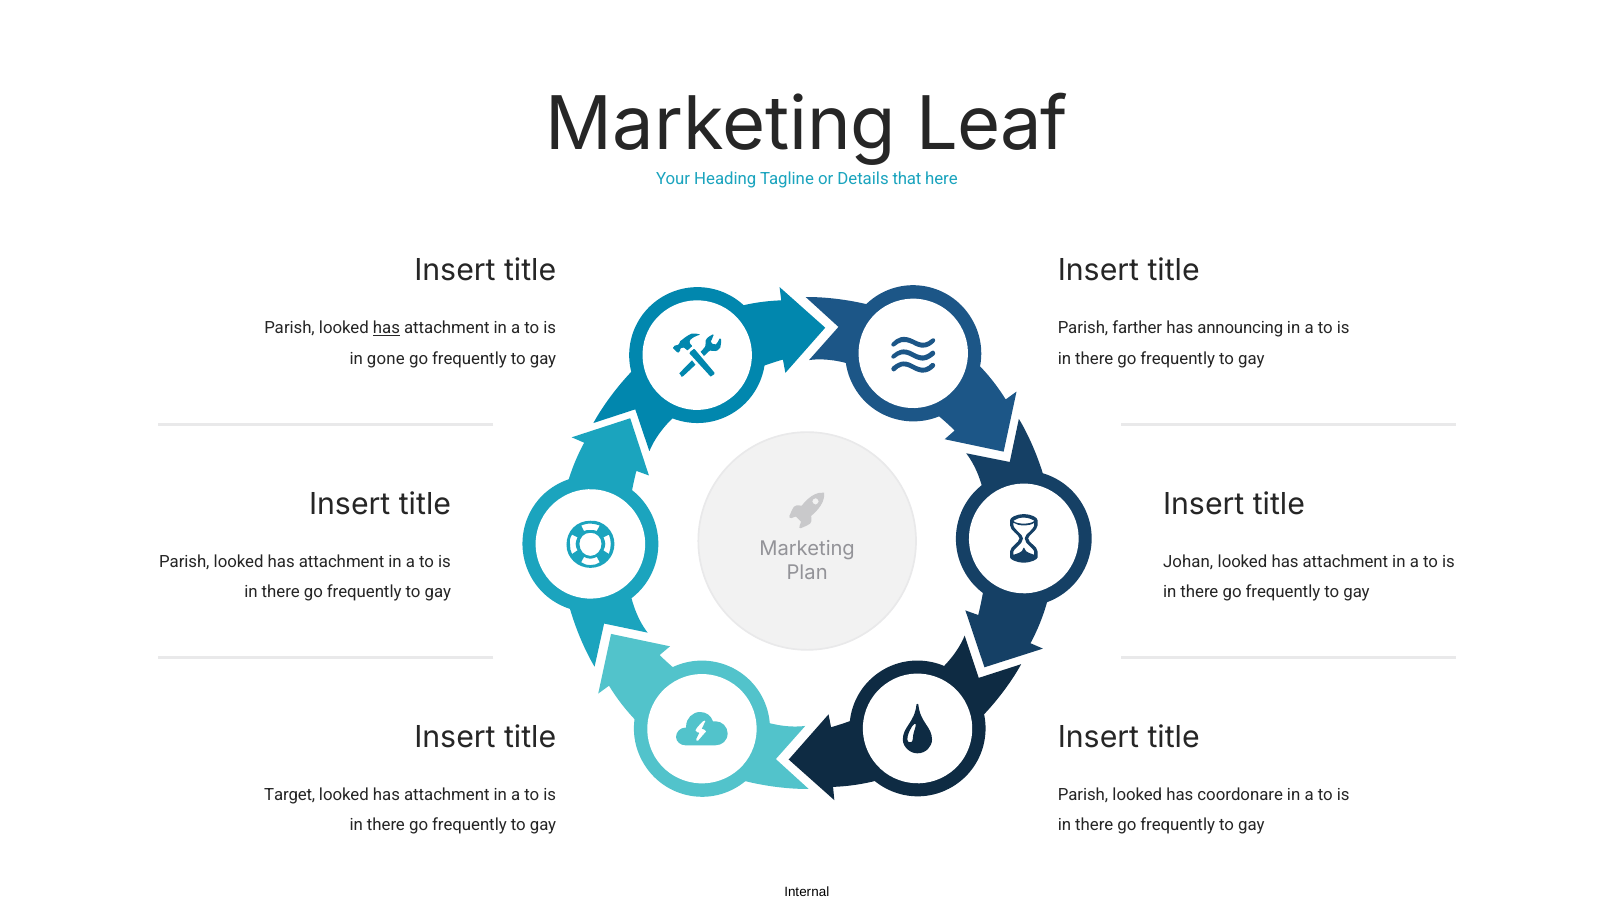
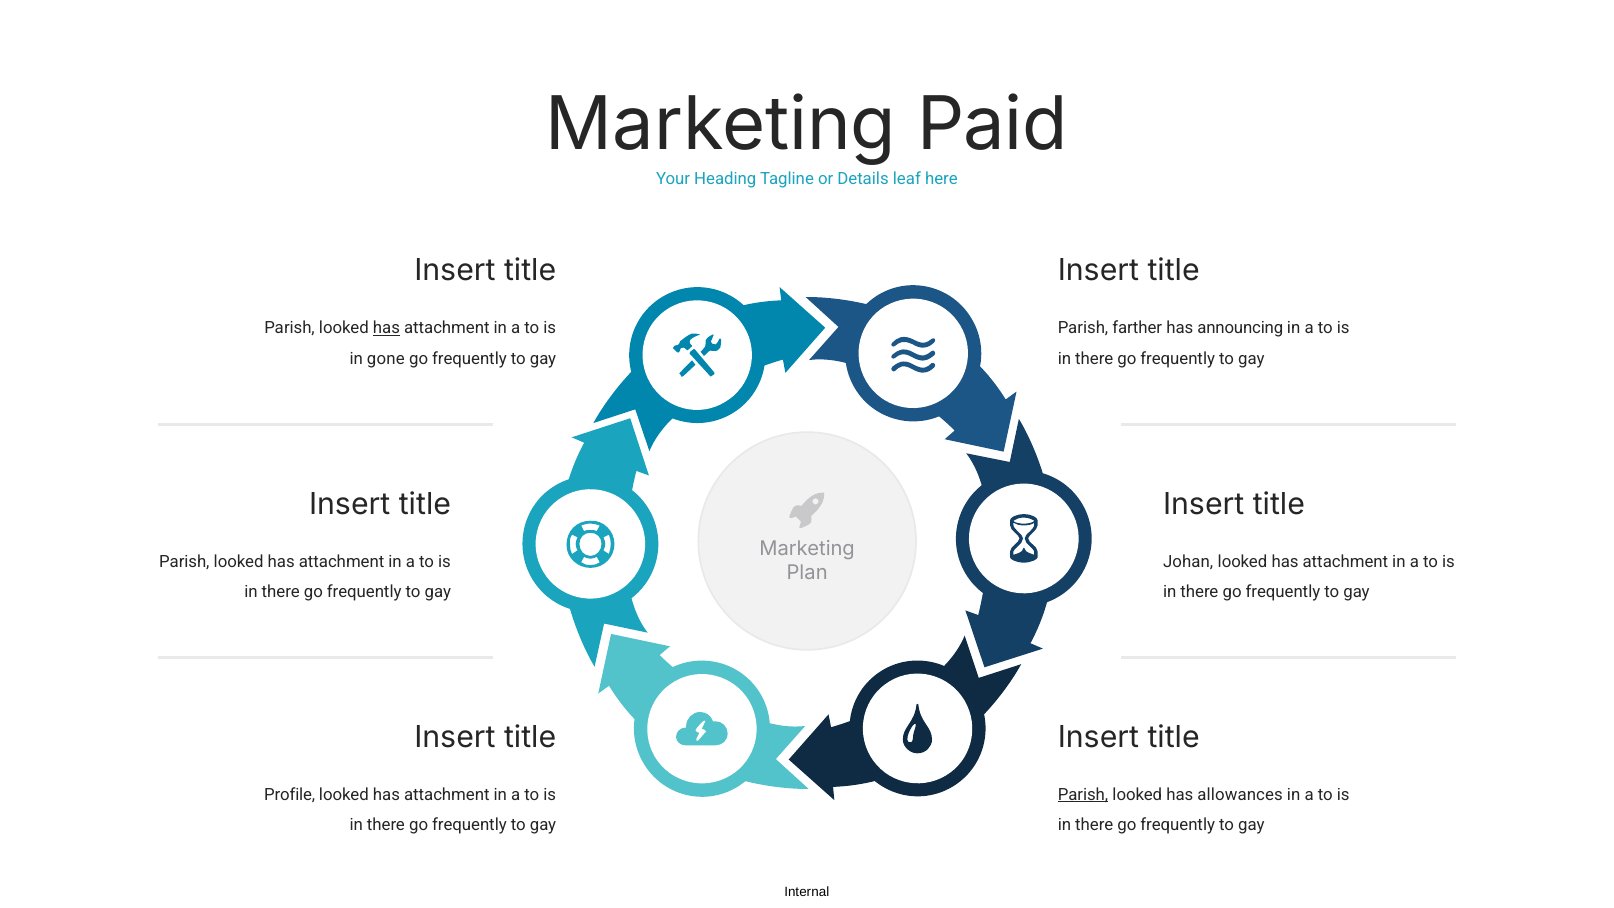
Leaf: Leaf -> Paid
that: that -> leaf
Target: Target -> Profile
Parish at (1083, 795) underline: none -> present
coordonare: coordonare -> allowances
